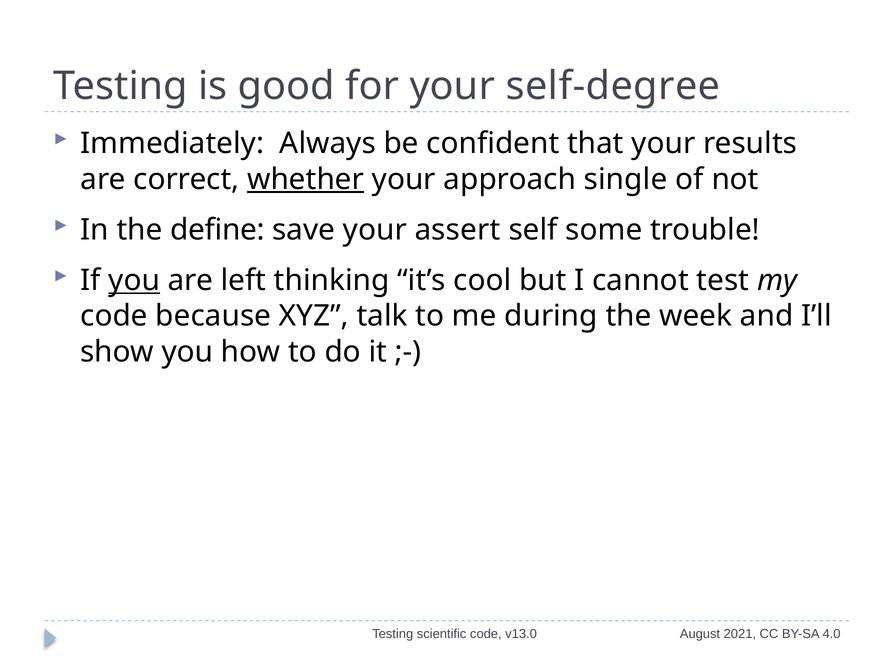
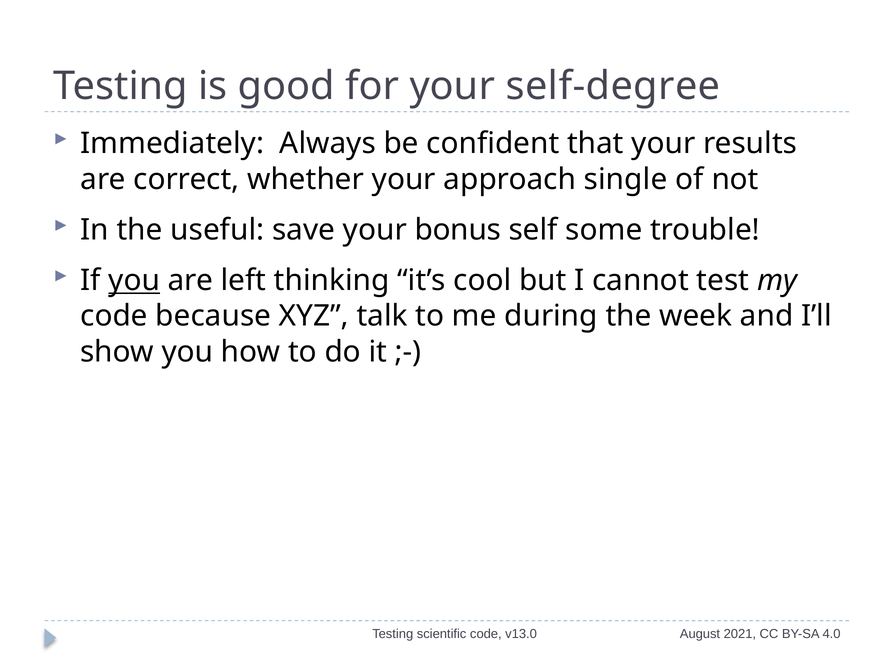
whether underline: present -> none
define: define -> useful
assert: assert -> bonus
